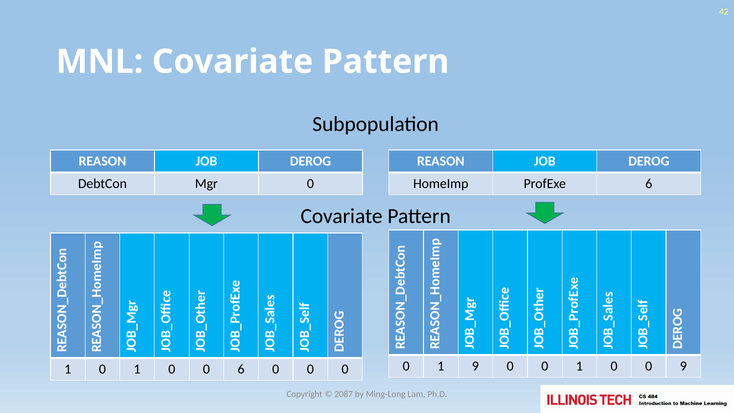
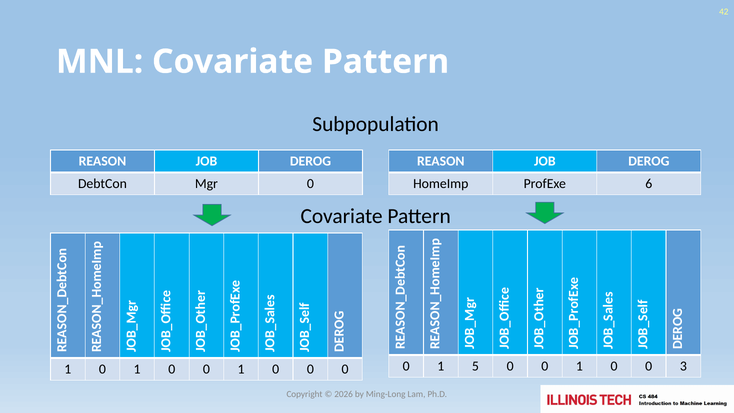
1 9: 9 -> 5
0 9: 9 -> 3
1 0 0 6: 6 -> 1
2087: 2087 -> 2026
